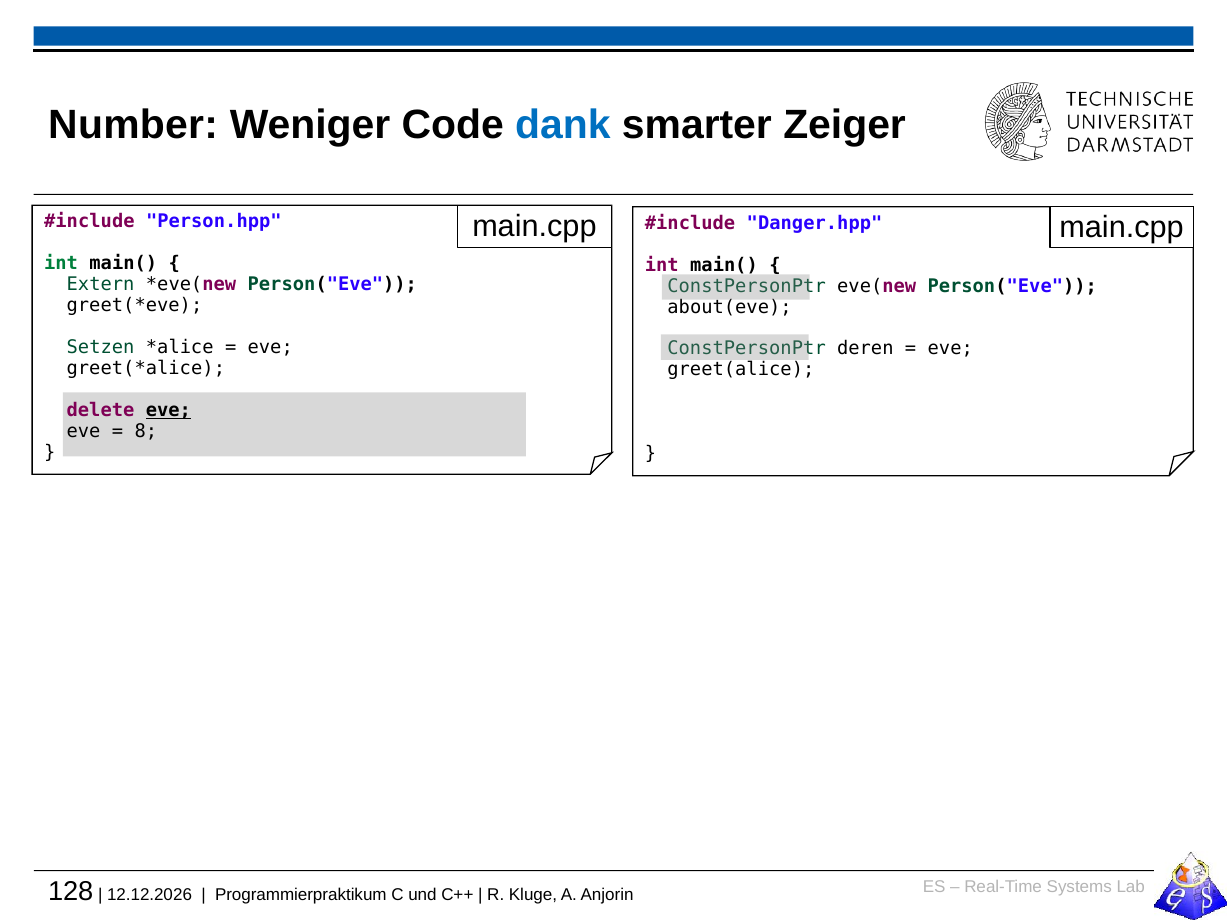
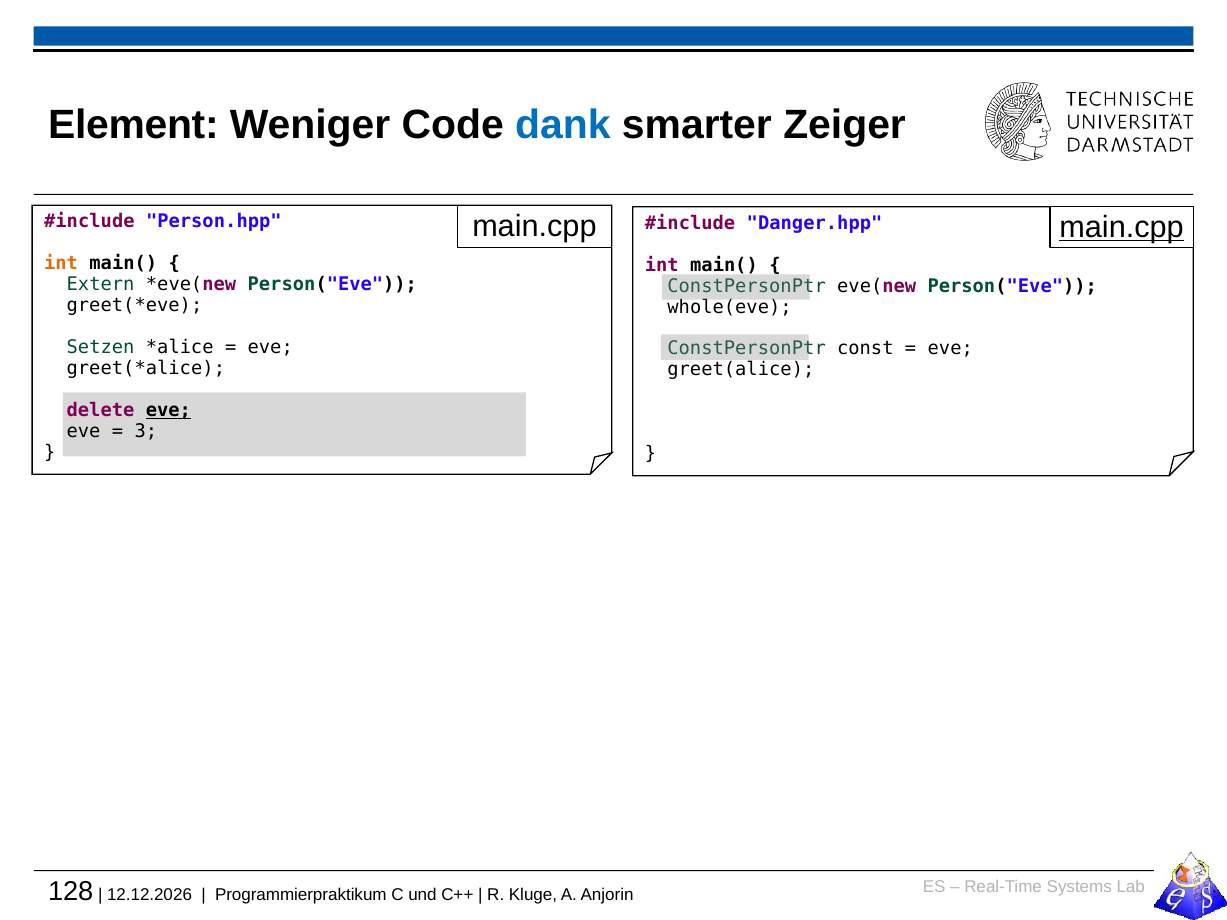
Number: Number -> Element
main.cpp at (1122, 227) underline: none -> present
int at (61, 264) colour: green -> orange
about(eve: about(eve -> whole(eve
deren: deren -> const
8: 8 -> 3
